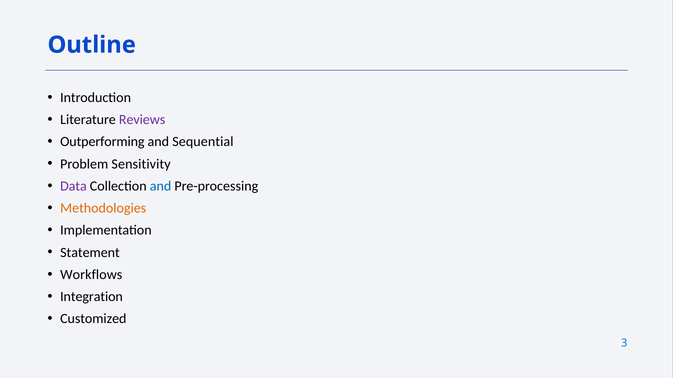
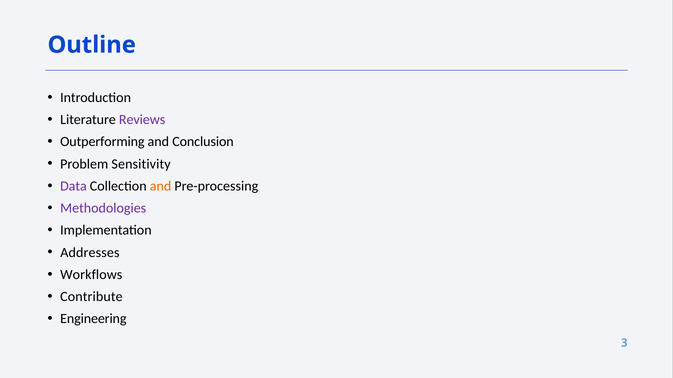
Sequential: Sequential -> Conclusion
and at (161, 186) colour: blue -> orange
Methodologies colour: orange -> purple
Statement: Statement -> Addresses
Integration: Integration -> Contribute
Customized: Customized -> Engineering
